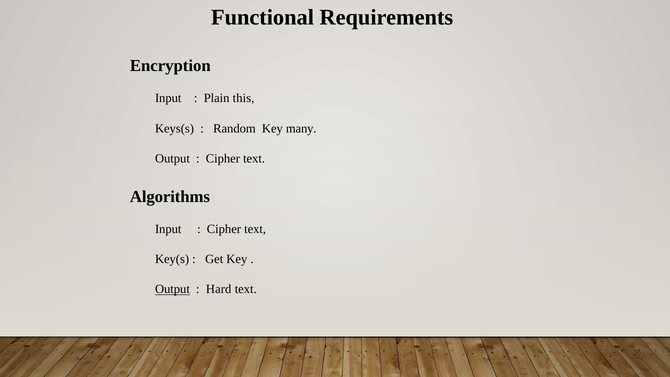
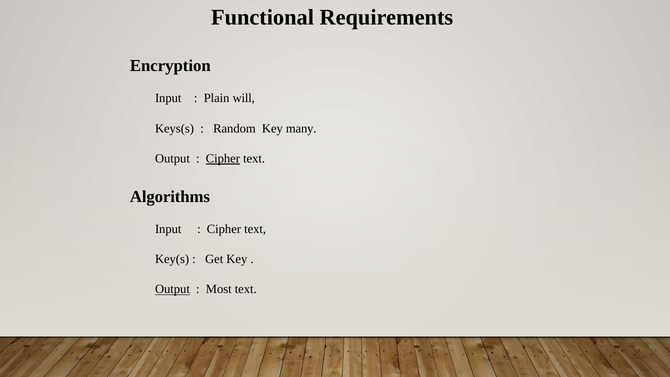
this: this -> will
Cipher at (223, 159) underline: none -> present
Hard: Hard -> Most
